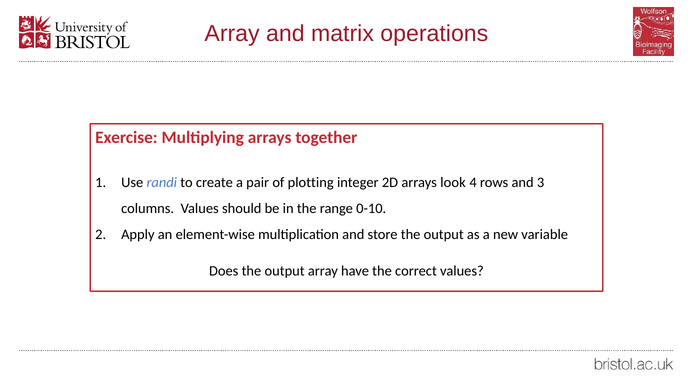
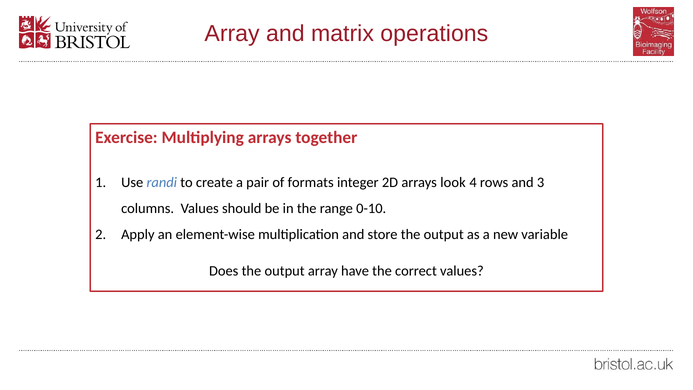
plotting: plotting -> formats
